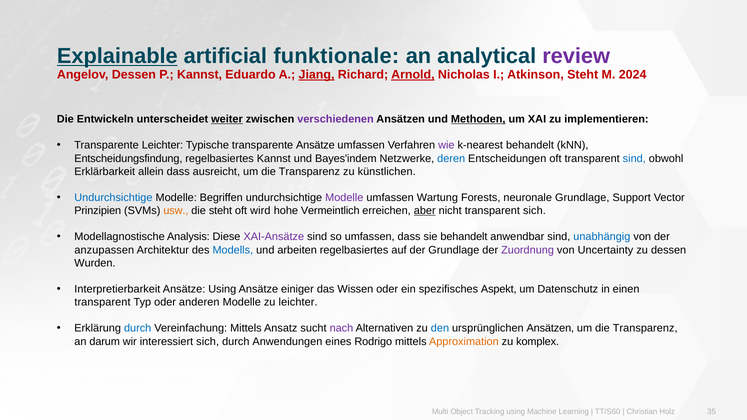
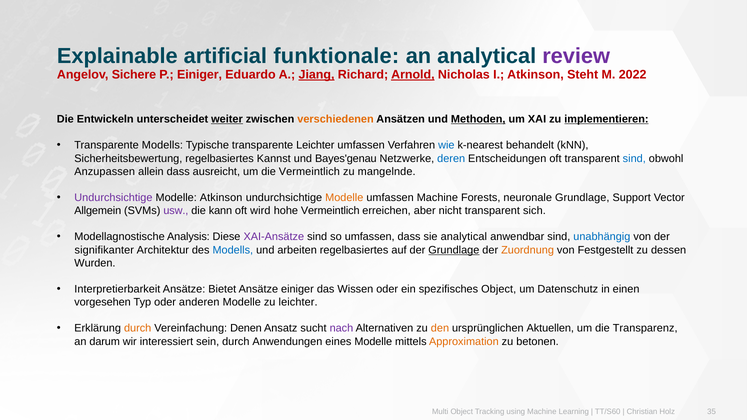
Explainable underline: present -> none
Angelov Dessen: Dessen -> Sichere
P Kannst: Kannst -> Einiger
2024: 2024 -> 2022
verschiedenen colour: purple -> orange
implementieren underline: none -> present
Transparente Leichter: Leichter -> Modells
transparente Ansätze: Ansätze -> Leichter
wie colour: purple -> blue
Entscheidungsfindung: Entscheidungsfindung -> Sicherheitsbewertung
Bayes'indem: Bayes'indem -> Bayes'genau
Erklärbarkeit: Erklärbarkeit -> Anzupassen
ausreicht um die Transparenz: Transparenz -> Vermeintlich
künstlichen: künstlichen -> mangelnde
Undurchsichtige at (113, 198) colour: blue -> purple
Modelle Begriffen: Begriffen -> Atkinson
Modelle at (344, 198) colour: purple -> orange
umfassen Wartung: Wartung -> Machine
Prinzipien: Prinzipien -> Allgemein
usw colour: orange -> purple
die steht: steht -> kann
aber underline: present -> none
sie behandelt: behandelt -> analytical
anzupassen: anzupassen -> signifikanter
Grundlage at (454, 250) underline: none -> present
Zuordnung colour: purple -> orange
Uncertainty: Uncertainty -> Festgestellt
Ansätze Using: Using -> Bietet
spezifisches Aspekt: Aspekt -> Object
transparent at (102, 302): transparent -> vorgesehen
durch at (138, 329) colour: blue -> orange
Vereinfachung Mittels: Mittels -> Denen
den colour: blue -> orange
ursprünglichen Ansätzen: Ansätzen -> Aktuellen
interessiert sich: sich -> sein
eines Rodrigo: Rodrigo -> Modelle
komplex: komplex -> betonen
